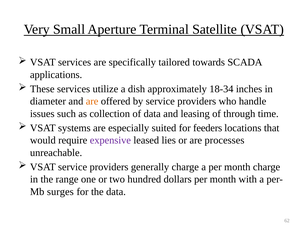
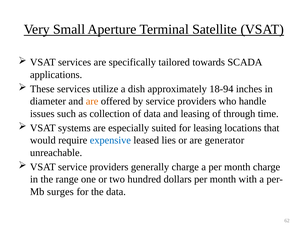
18-34: 18-34 -> 18-94
for feeders: feeders -> leasing
expensive colour: purple -> blue
processes: processes -> generator
